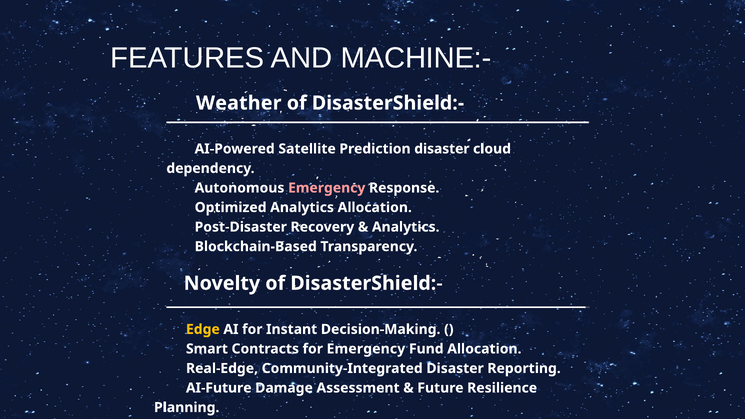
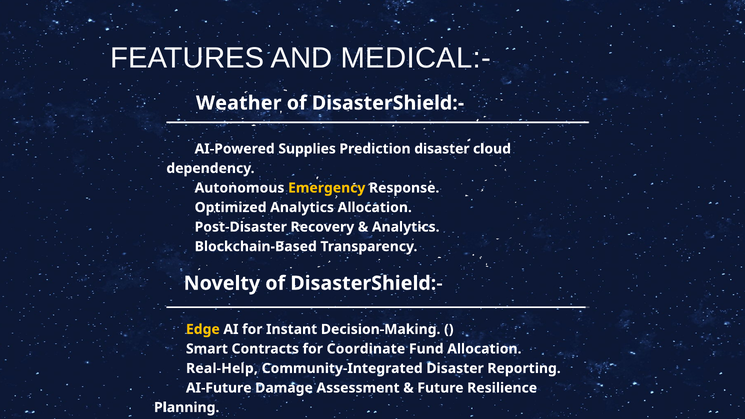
MACHINE:-: MACHINE:- -> MEDICAL:-
Satellite: Satellite -> Supplies
Emergency at (327, 188) colour: pink -> yellow
for Emergency: Emergency -> Coordinate
Real-Edge: Real-Edge -> Real-Help
